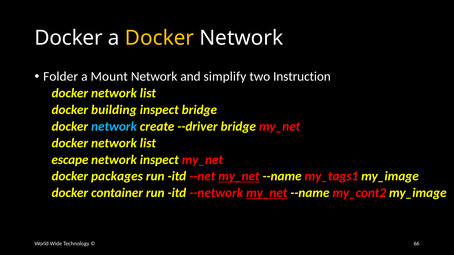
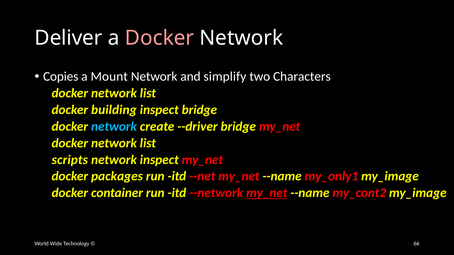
Docker at (69, 38): Docker -> Deliver
Docker at (160, 38) colour: yellow -> pink
Folder: Folder -> Copies
Instruction: Instruction -> Characters
escape: escape -> scripts
my_net at (239, 177) underline: present -> none
my_tags1: my_tags1 -> my_only1
